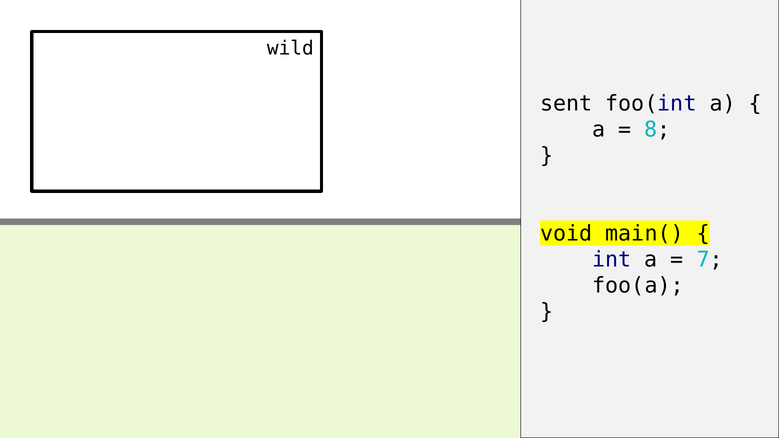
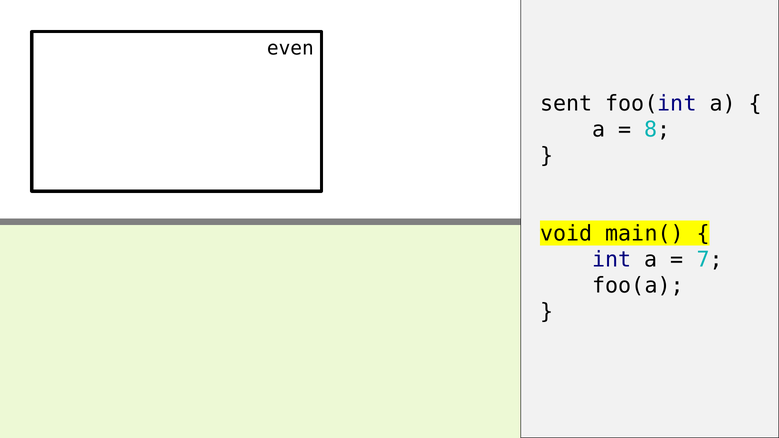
wild: wild -> even
